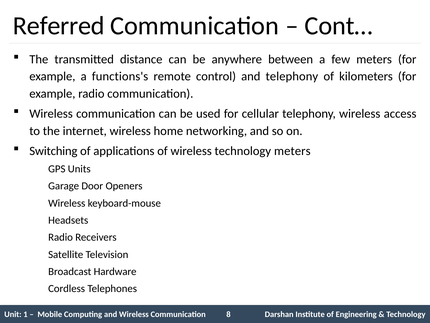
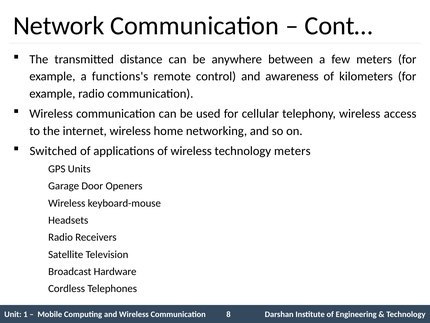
Referred: Referred -> Network
and telephony: telephony -> awareness
Switching: Switching -> Switched
